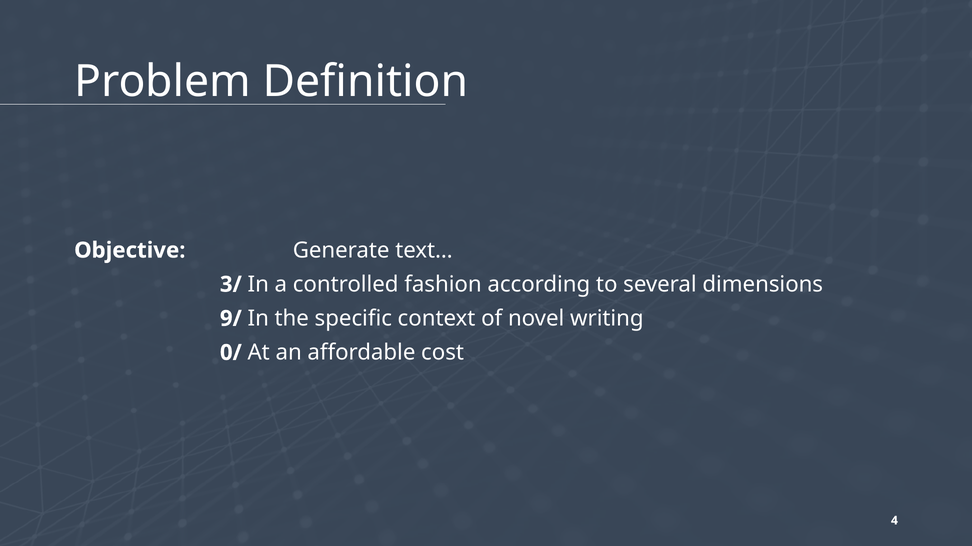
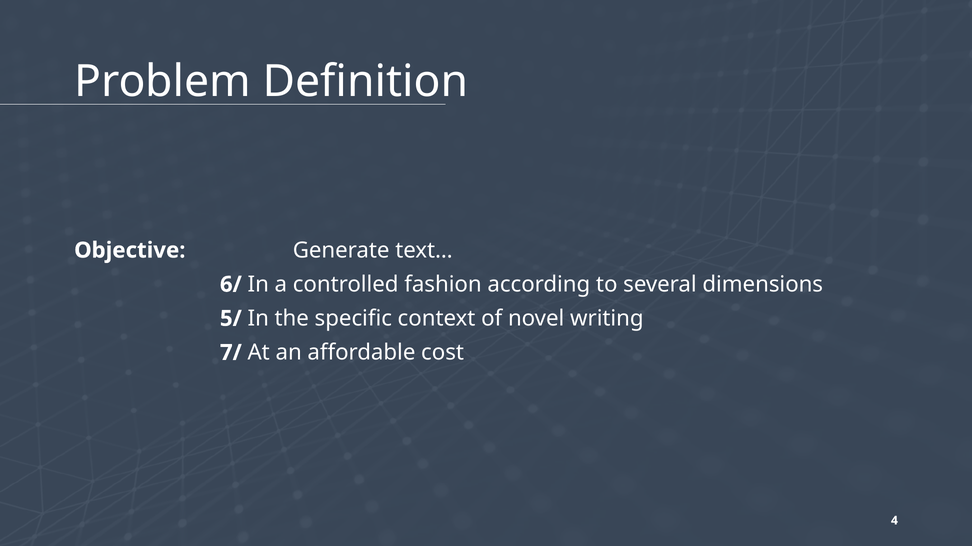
3/: 3/ -> 6/
9/: 9/ -> 5/
0/: 0/ -> 7/
